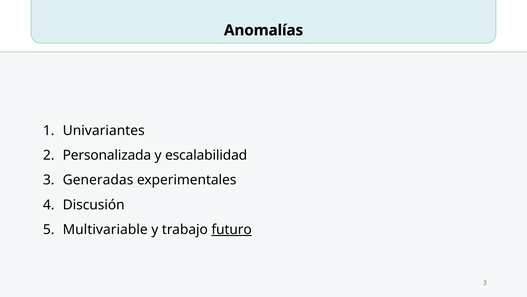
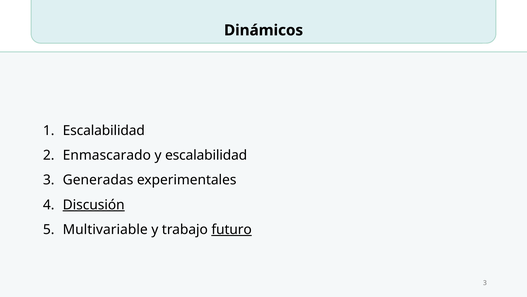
Anomalías: Anomalías -> Dinámicos
Univariantes at (104, 130): Univariantes -> Escalabilidad
Personalizada: Personalizada -> Enmascarado
Discusión underline: none -> present
